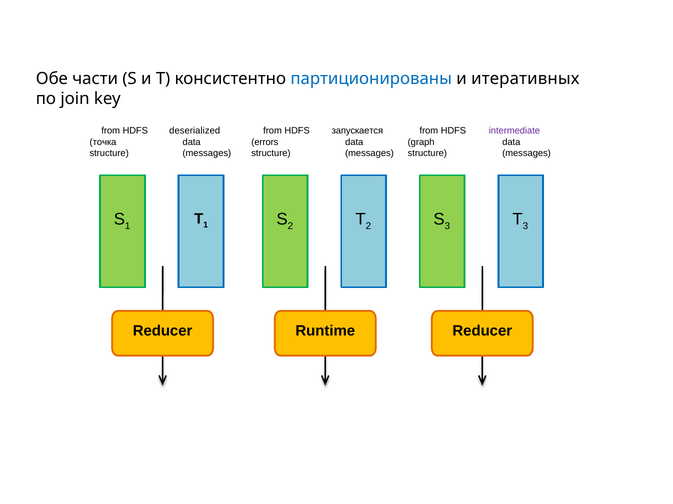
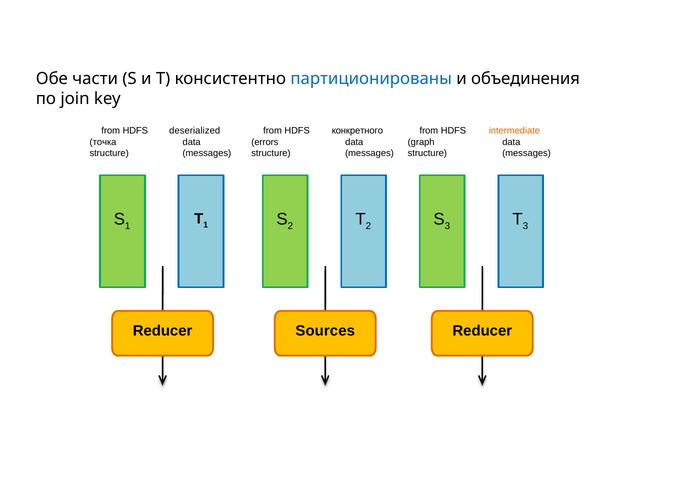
итеративных: итеративных -> объединения
запускается: запускается -> конкретного
intermediate colour: purple -> orange
Runtime: Runtime -> Sources
